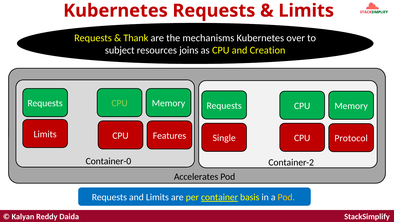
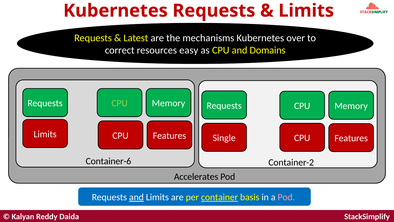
Thank: Thank -> Latest
subject: subject -> correct
joins: joins -> easy
Creation: Creation -> Domains
Protocol at (351, 138): Protocol -> Features
Container-0: Container-0 -> Container-6
and at (136, 197) underline: none -> present
Pod at (286, 197) colour: yellow -> pink
